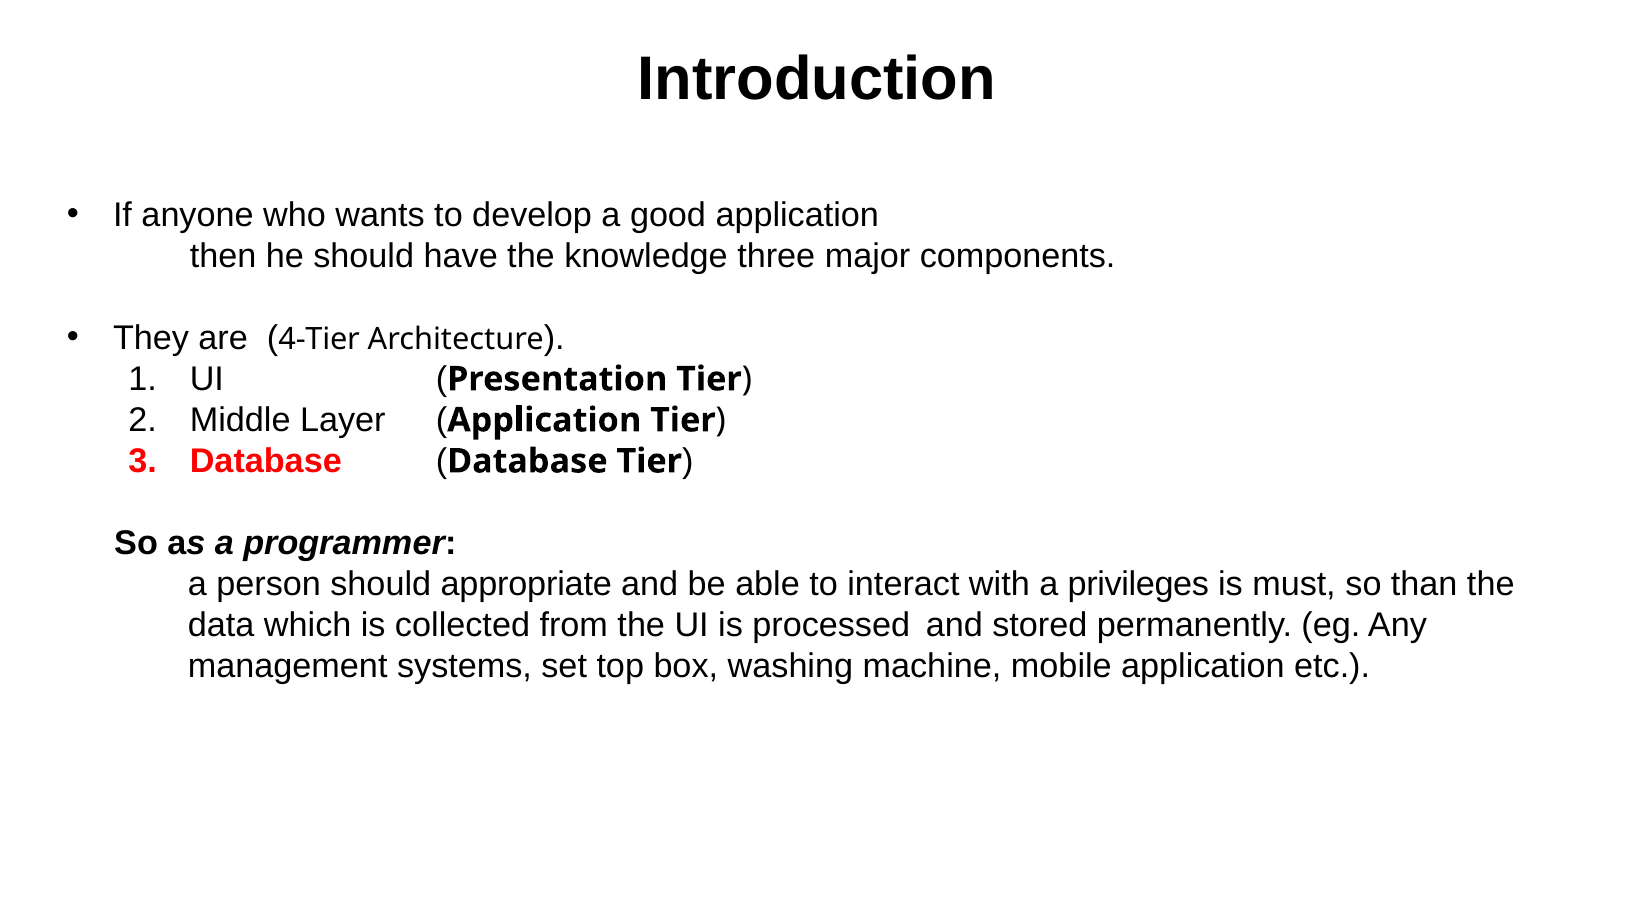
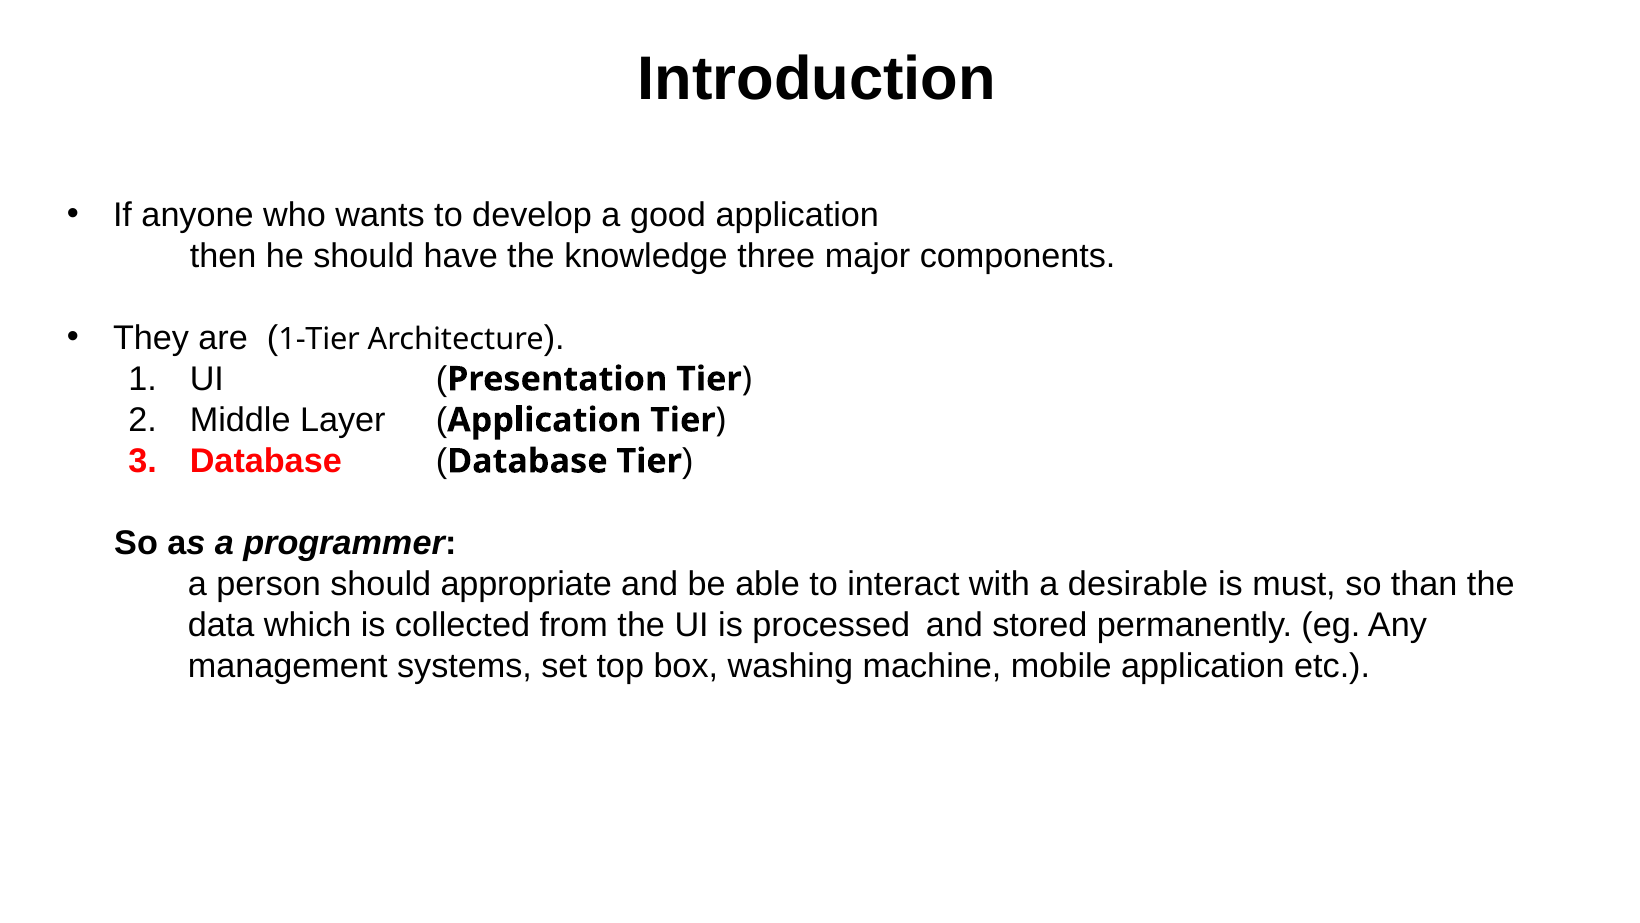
4-Tier: 4-Tier -> 1-Tier
privileges: privileges -> desirable
